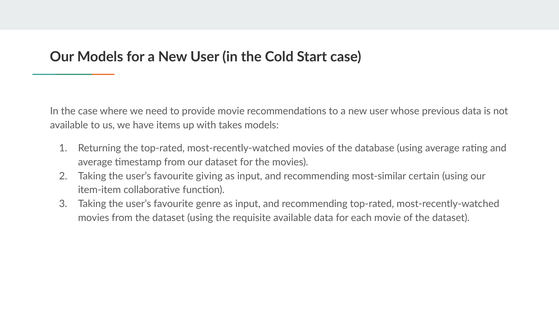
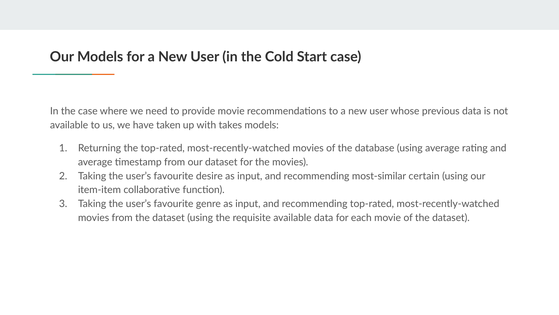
items: items -> taken
giving: giving -> desire
